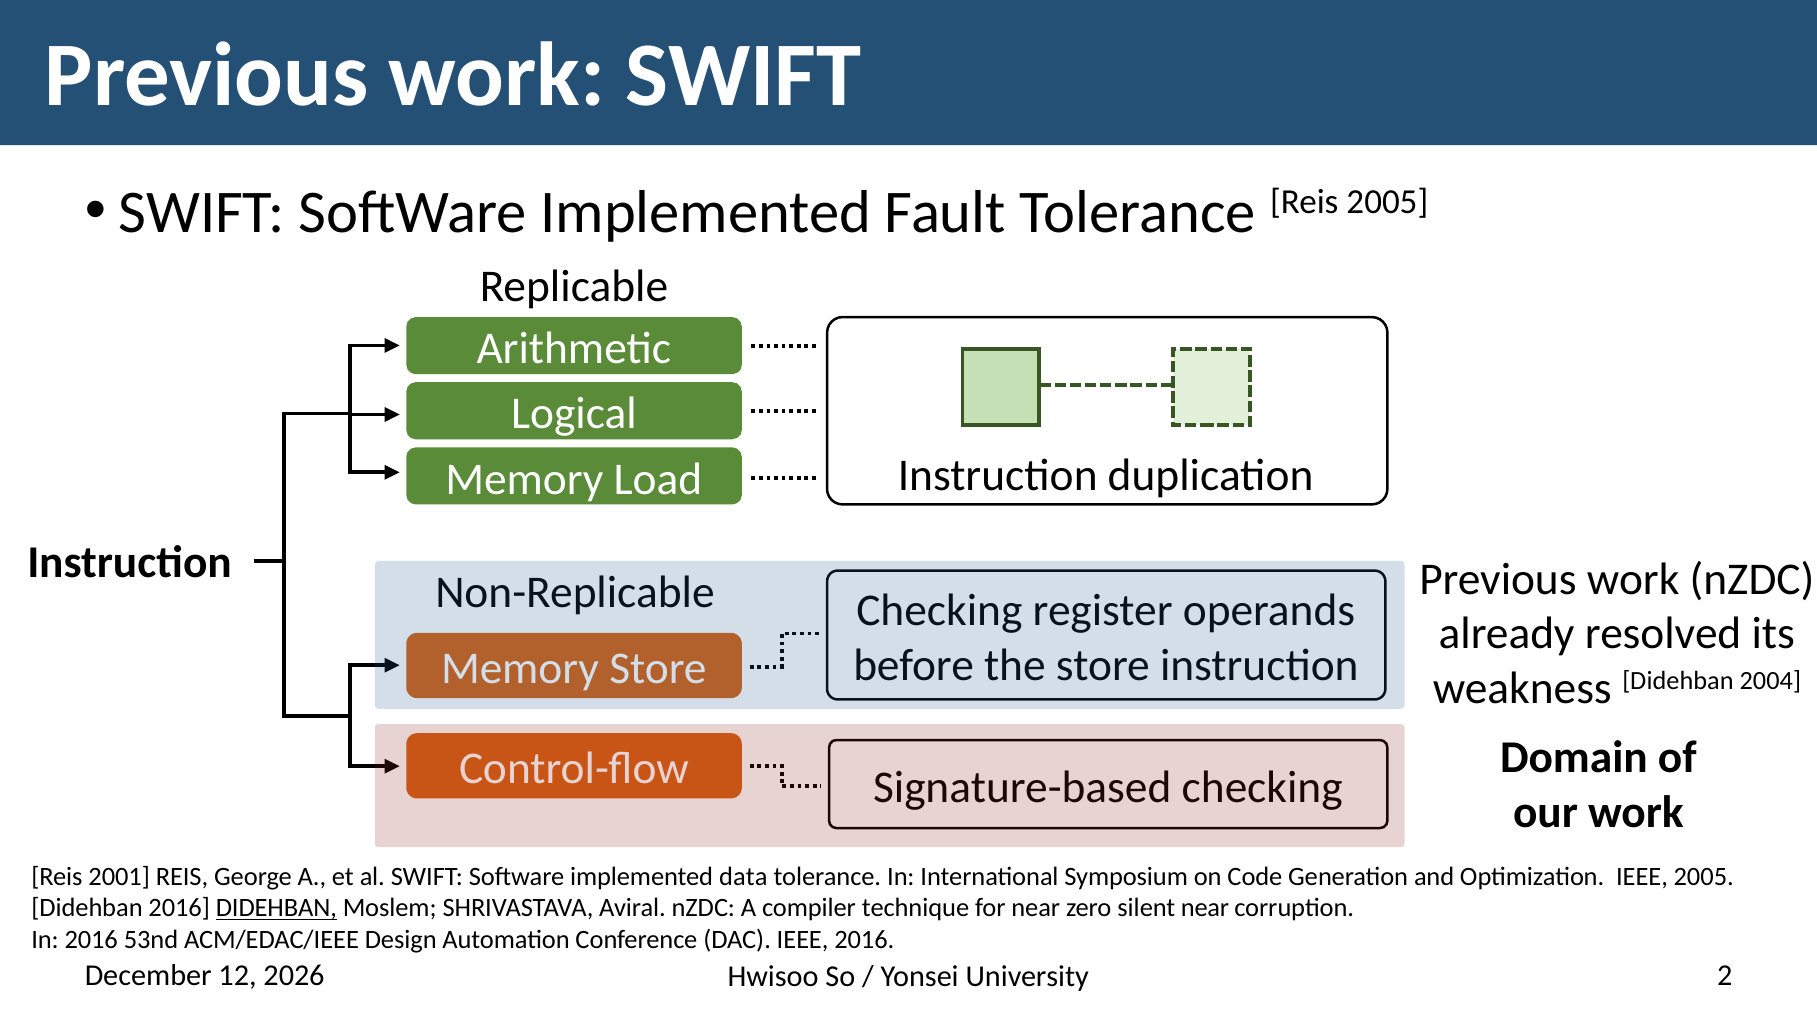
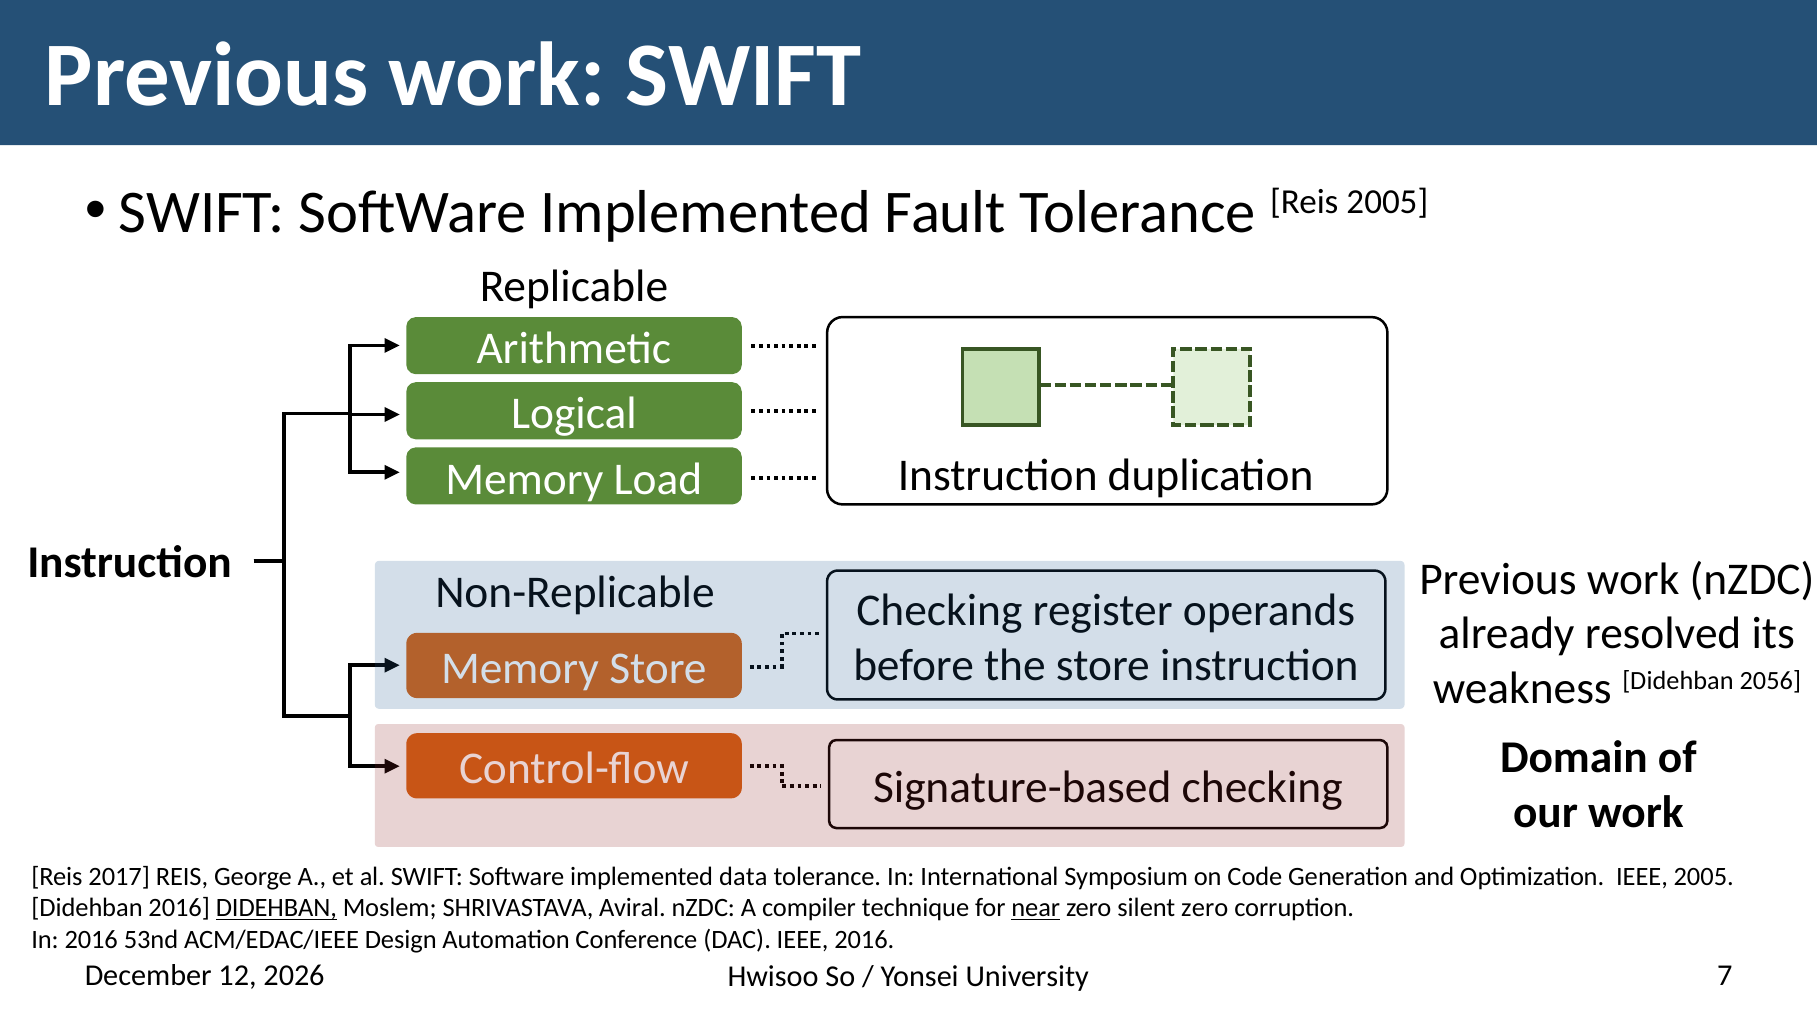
2004: 2004 -> 2056
2001: 2001 -> 2017
near at (1036, 908) underline: none -> present
silent near: near -> zero
2: 2 -> 7
